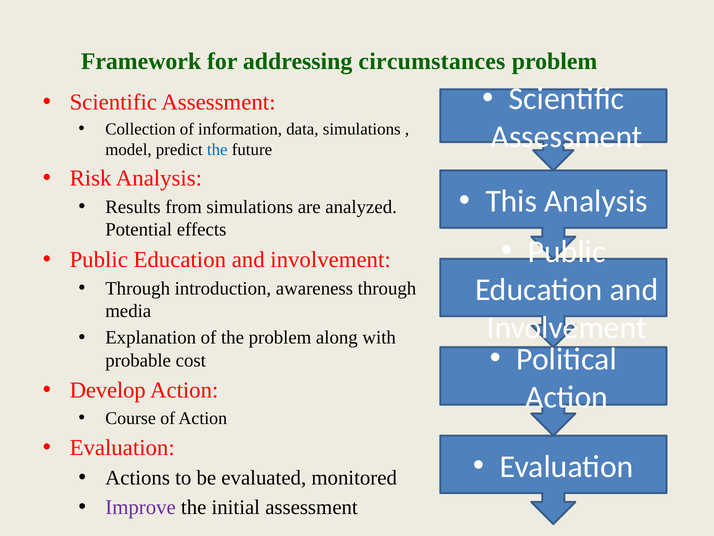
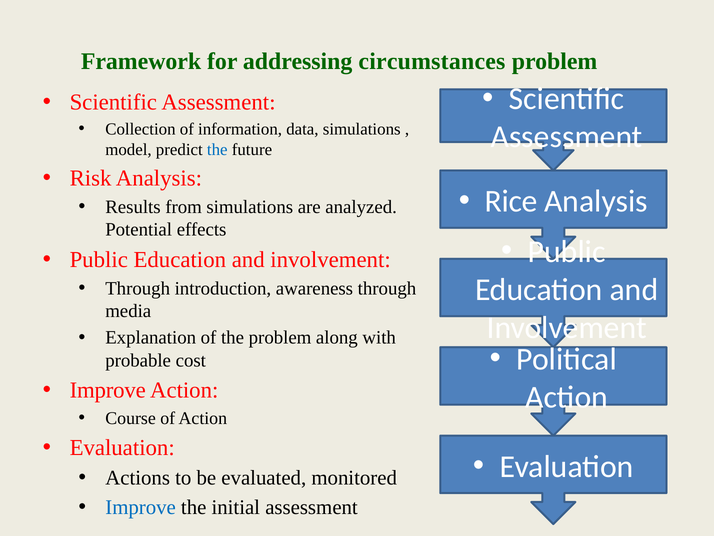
This: This -> Rice
Develop at (108, 390): Develop -> Improve
Improve at (141, 507) colour: purple -> blue
